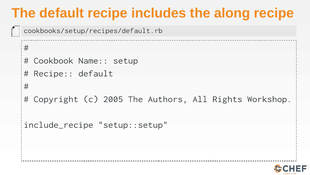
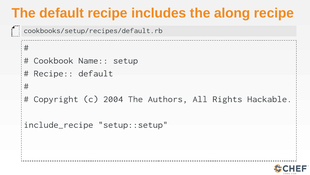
2005: 2005 -> 2004
Workshop: Workshop -> Hackable
